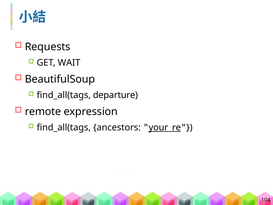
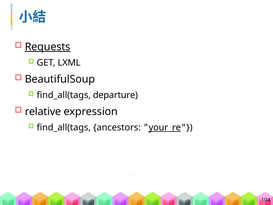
Requests underline: none -> present
WAIT: WAIT -> LXML
remote: remote -> relative
